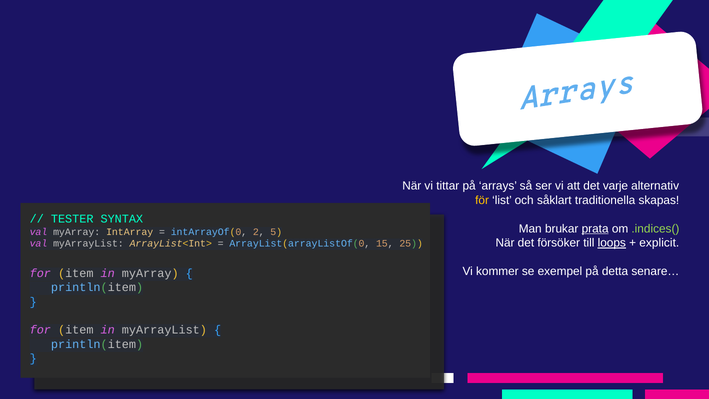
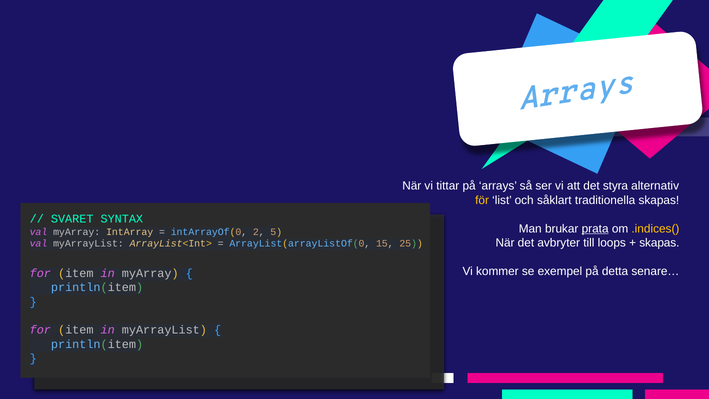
varje: varje -> styra
TESTER: TESTER -> SVARET
.indices( colour: light green -> yellow
försöker: försöker -> avbryter
loops underline: present -> none
explicit at (659, 243): explicit -> skapas
